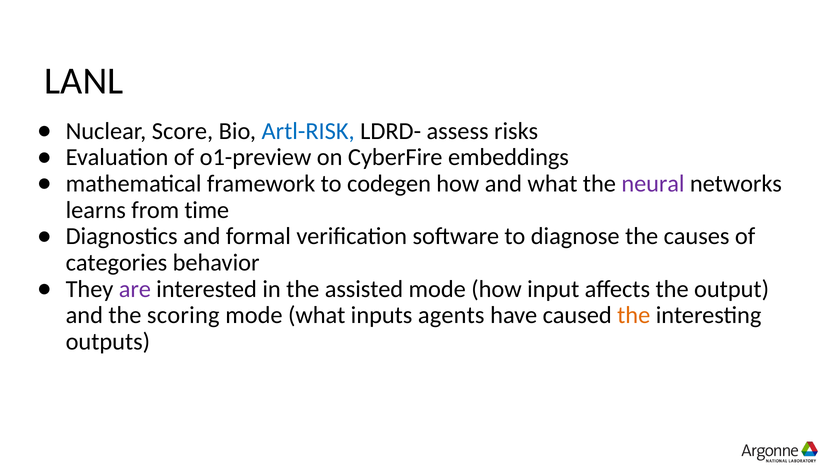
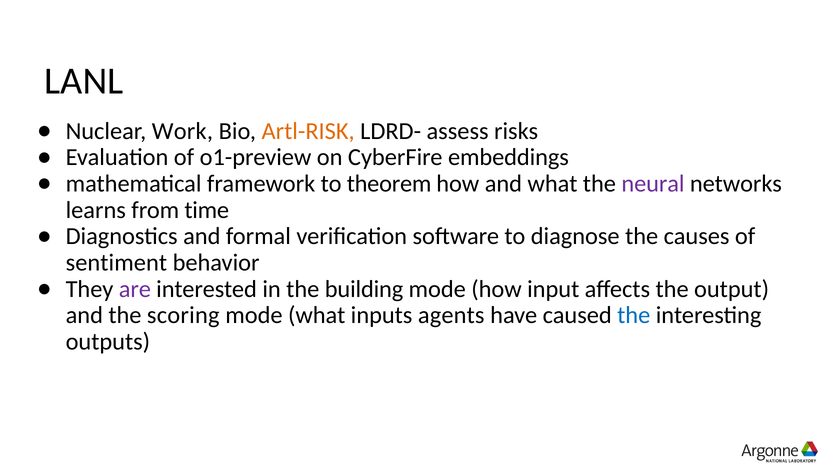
Score: Score -> Work
Artl-RISK colour: blue -> orange
codegen: codegen -> theorem
categories: categories -> sentiment
assisted: assisted -> building
the at (634, 315) colour: orange -> blue
